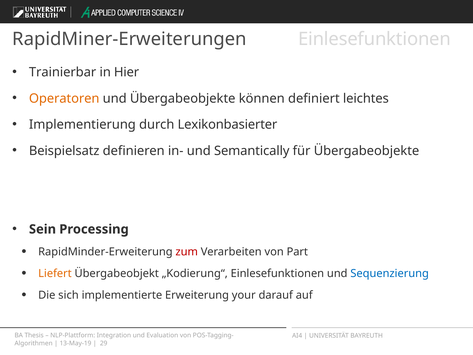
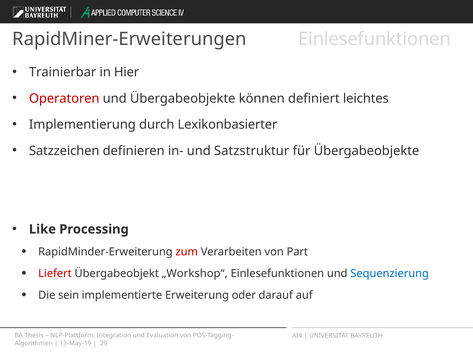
Operatoren colour: orange -> red
Beispielsatz: Beispielsatz -> Satzzeichen
Semantically: Semantically -> Satzstruktur
Sein: Sein -> Like
Liefert colour: orange -> red
„Kodierung“: „Kodierung“ -> „Workshop“
sich: sich -> sein
your: your -> oder
